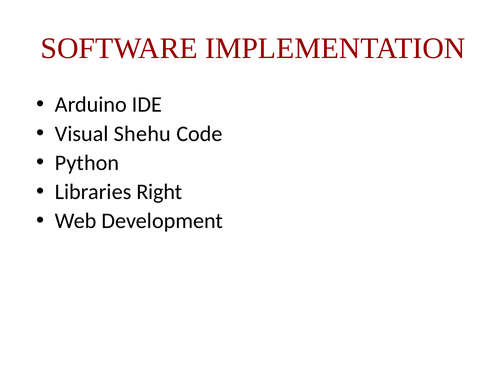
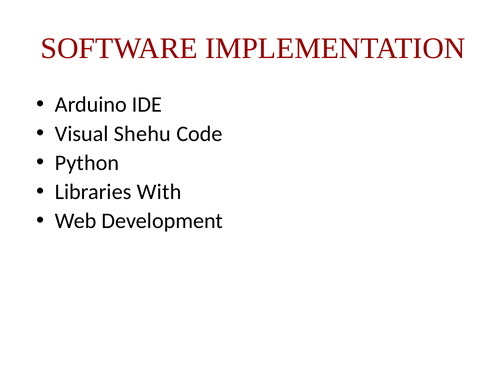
Right: Right -> With
